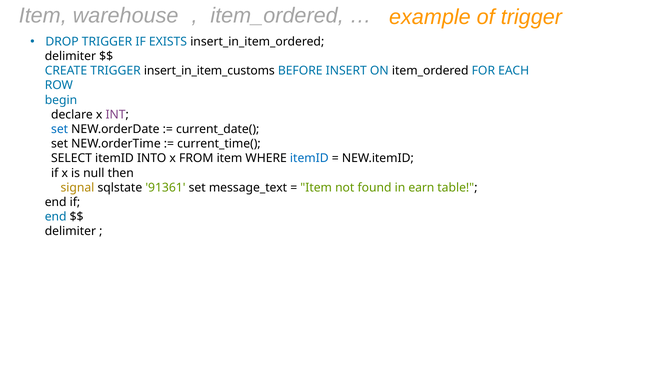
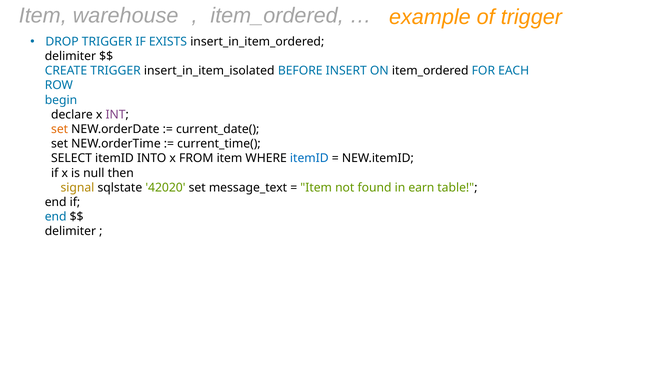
insert_in_item_customs: insert_in_item_customs -> insert_in_item_isolated
set at (60, 129) colour: blue -> orange
91361: 91361 -> 42020
